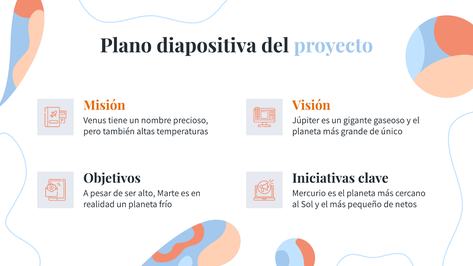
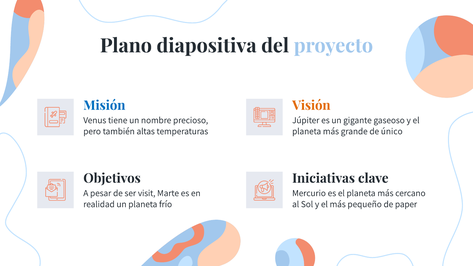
Misión colour: orange -> blue
alto: alto -> visit
netos: netos -> paper
